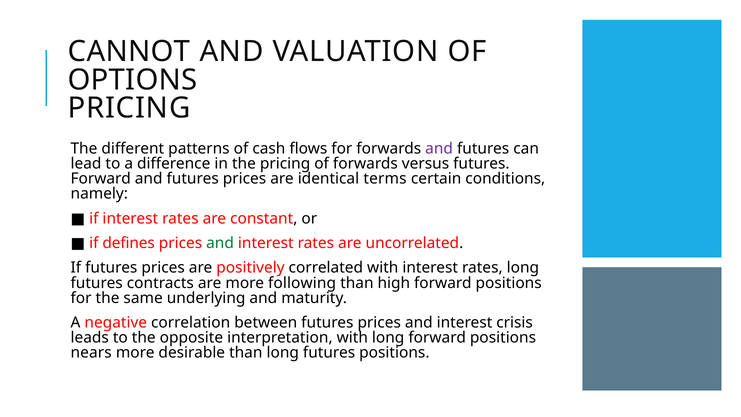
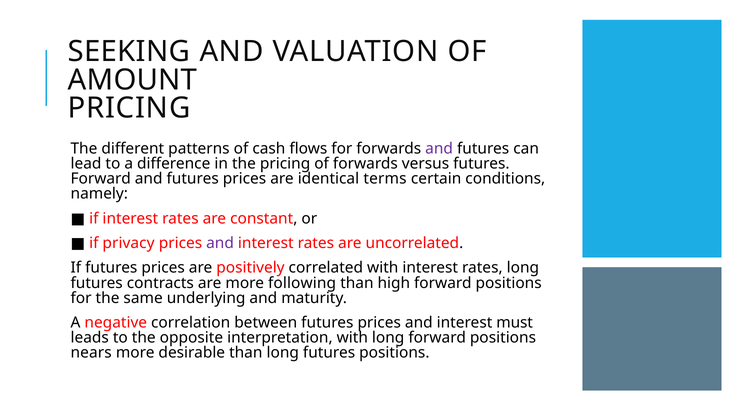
CANNOT: CANNOT -> SEEKING
OPTIONS: OPTIONS -> AMOUNT
defines: defines -> privacy
and at (220, 243) colour: green -> purple
crisis: crisis -> must
